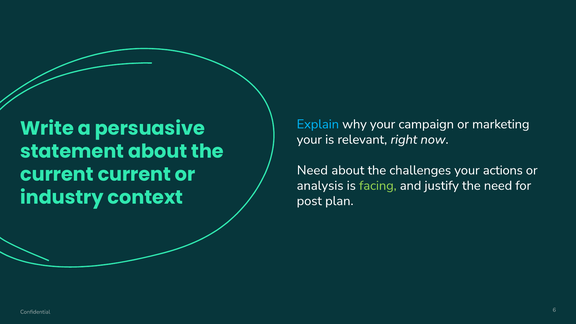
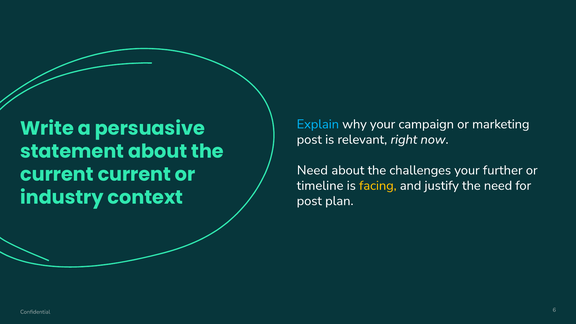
your at (309, 140): your -> post
actions: actions -> further
analysis: analysis -> timeline
facing colour: light green -> yellow
